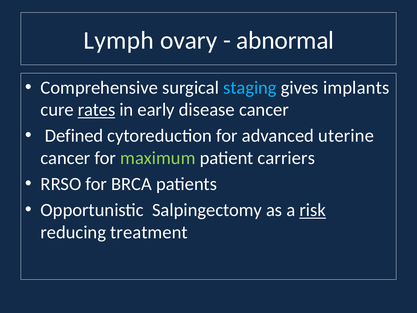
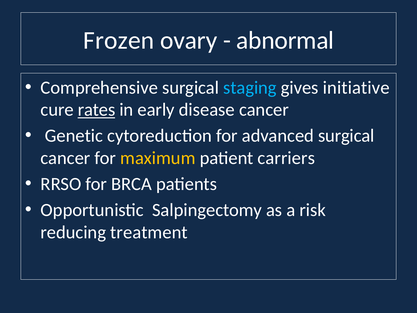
Lymph: Lymph -> Frozen
implants: implants -> initiative
Defined: Defined -> Genetic
advanced uterine: uterine -> surgical
maximum colour: light green -> yellow
risk underline: present -> none
